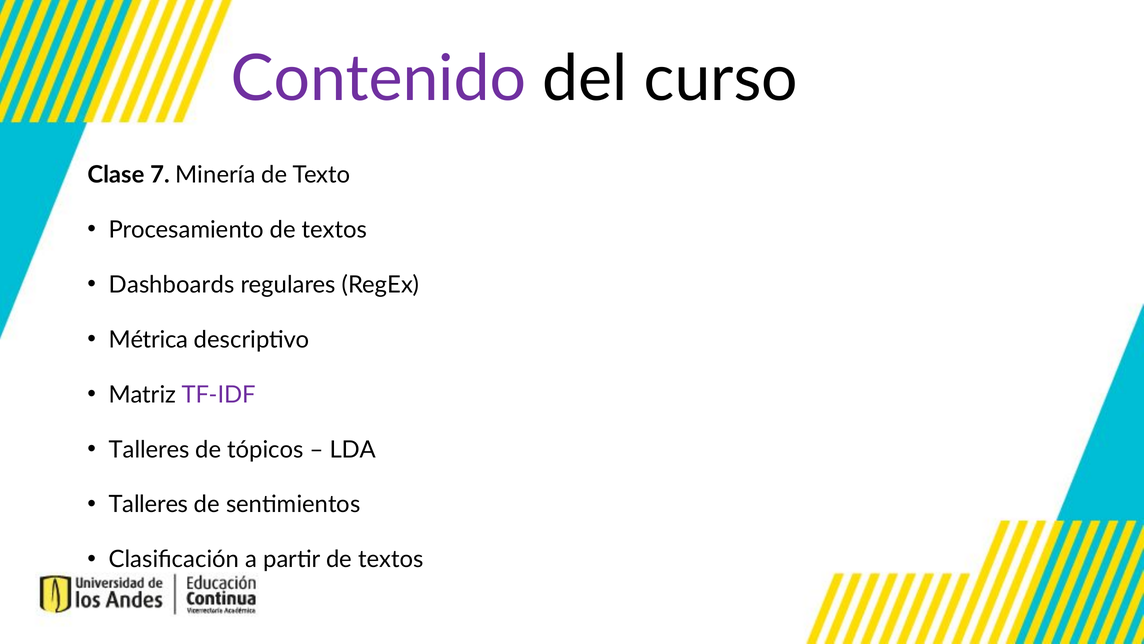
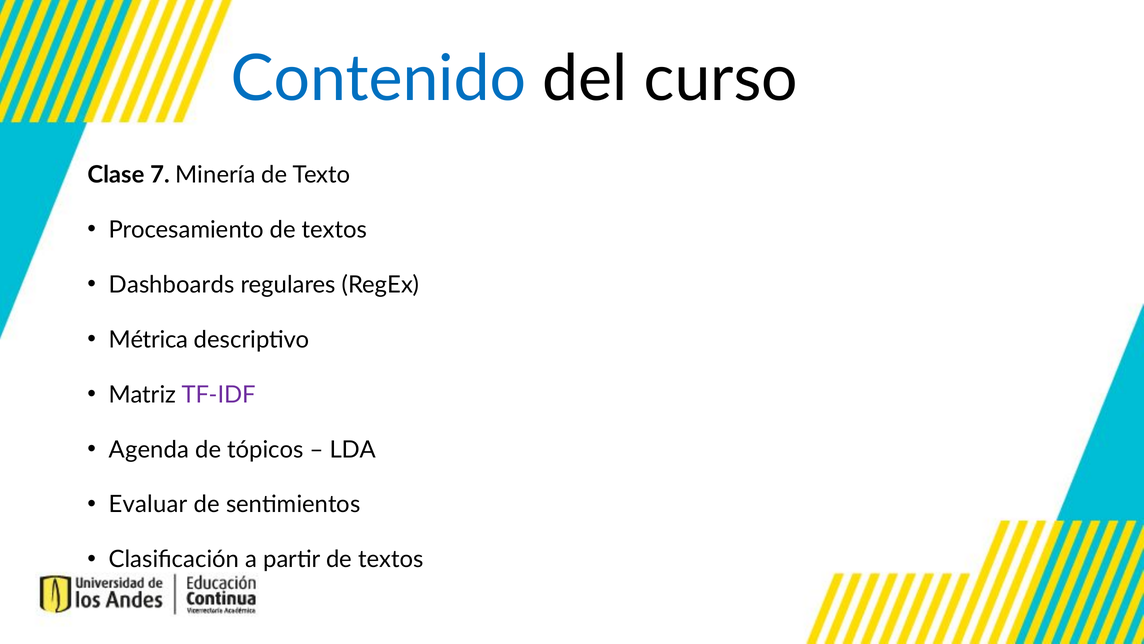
Contenido colour: purple -> blue
Talleres at (149, 449): Talleres -> Agenda
Talleres at (148, 504): Talleres -> Evaluar
